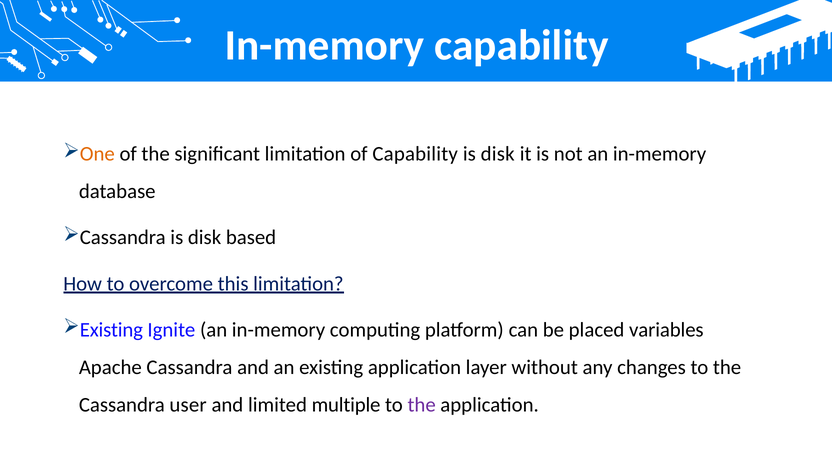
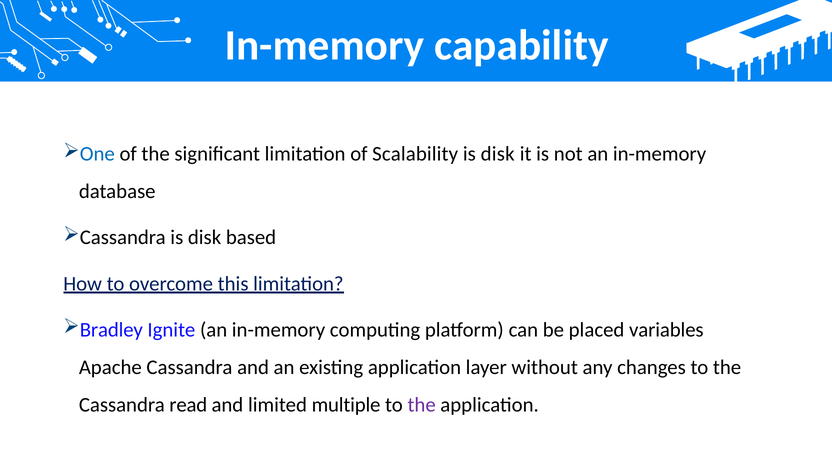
One colour: orange -> blue
of Capability: Capability -> Scalability
Existing at (111, 330): Existing -> Bradley
user: user -> read
